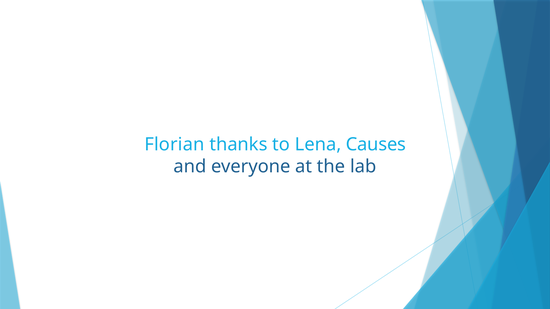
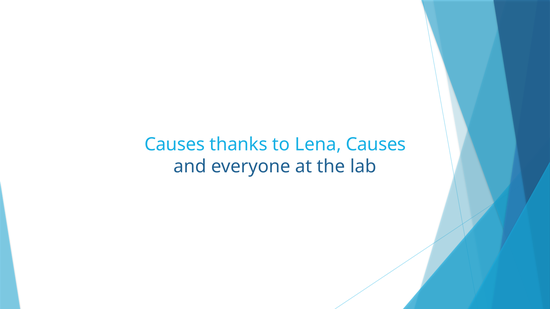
Florian at (174, 145): Florian -> Causes
